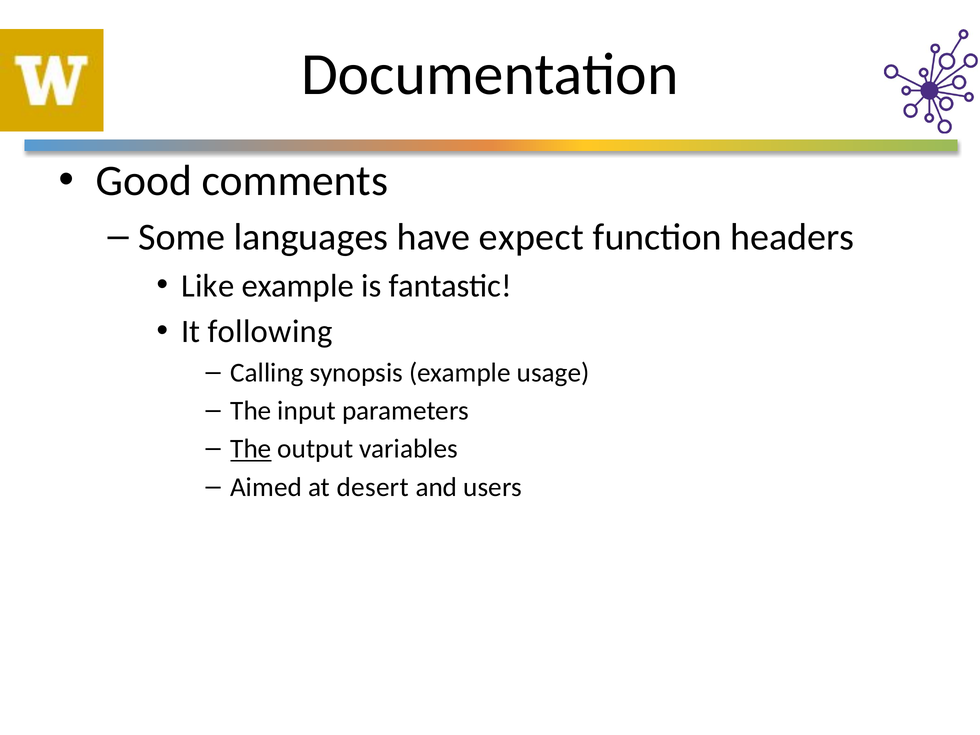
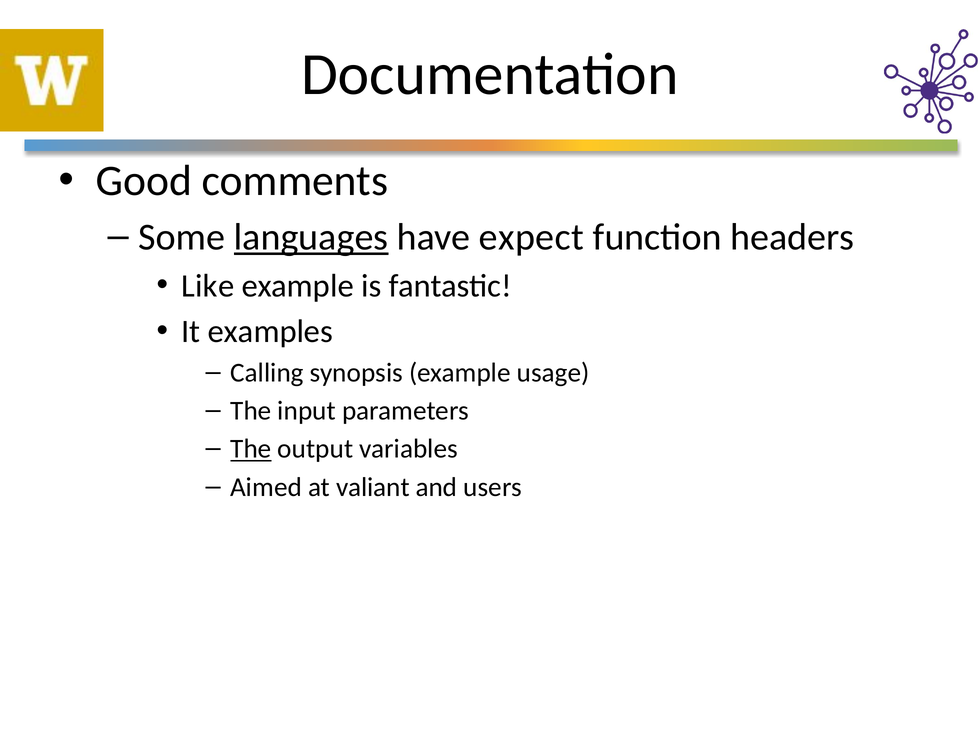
languages underline: none -> present
following: following -> examples
desert: desert -> valiant
